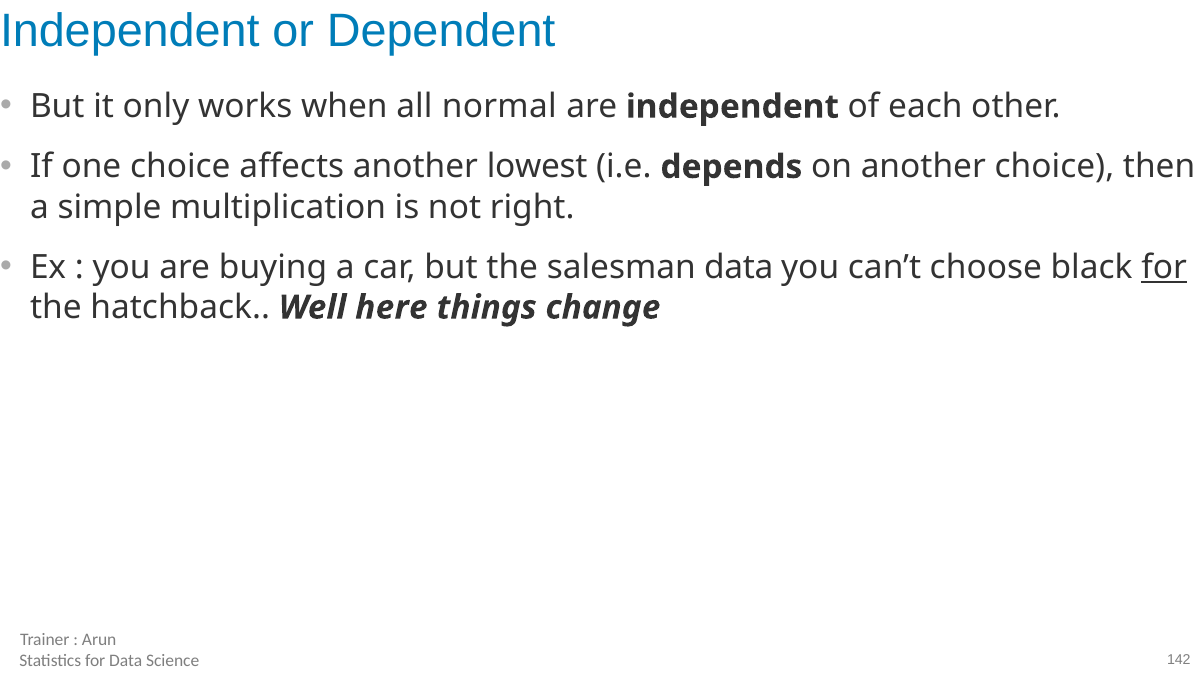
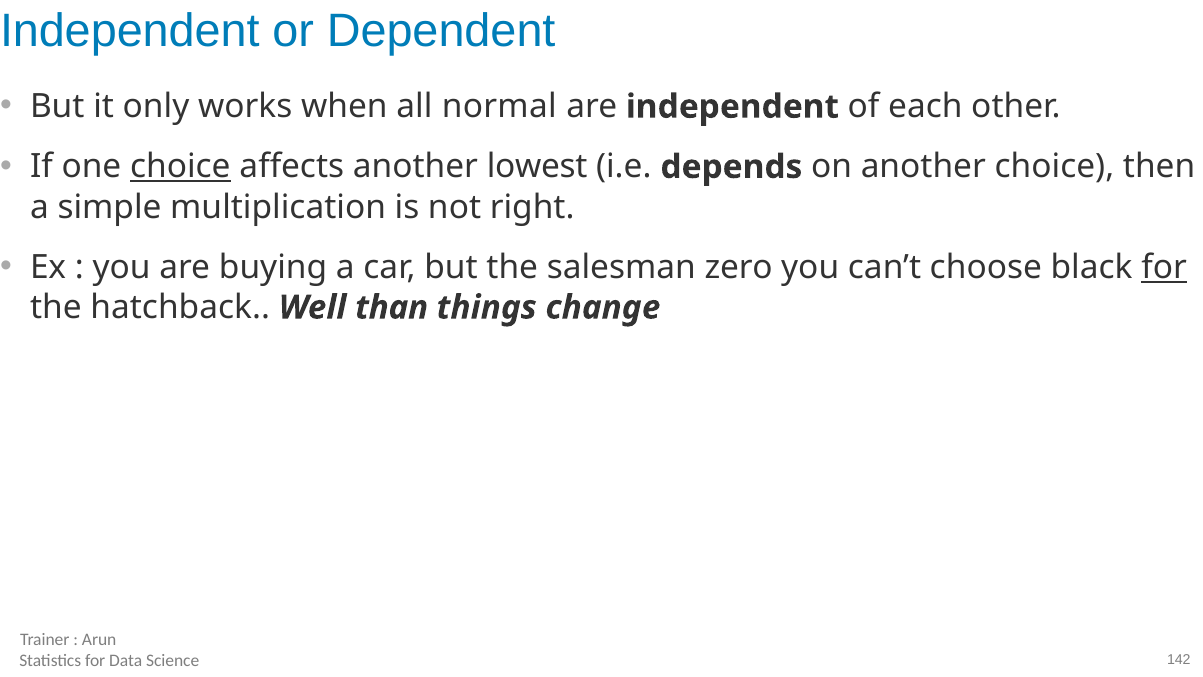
choice at (180, 167) underline: none -> present
salesman data: data -> zero
here: here -> than
